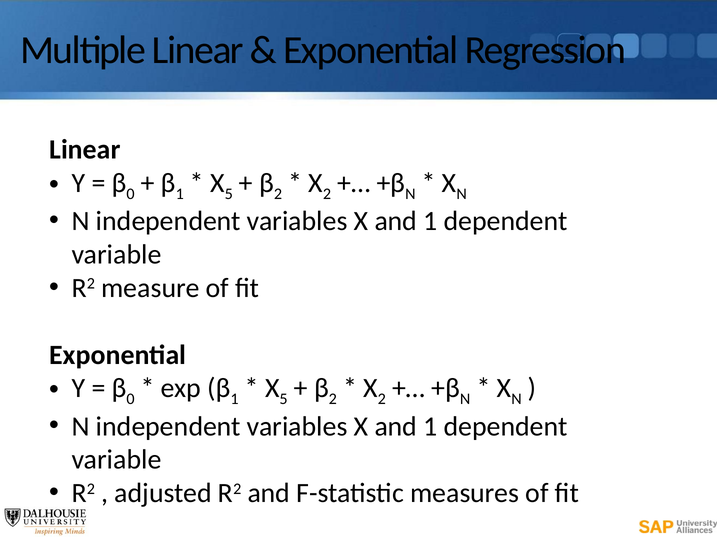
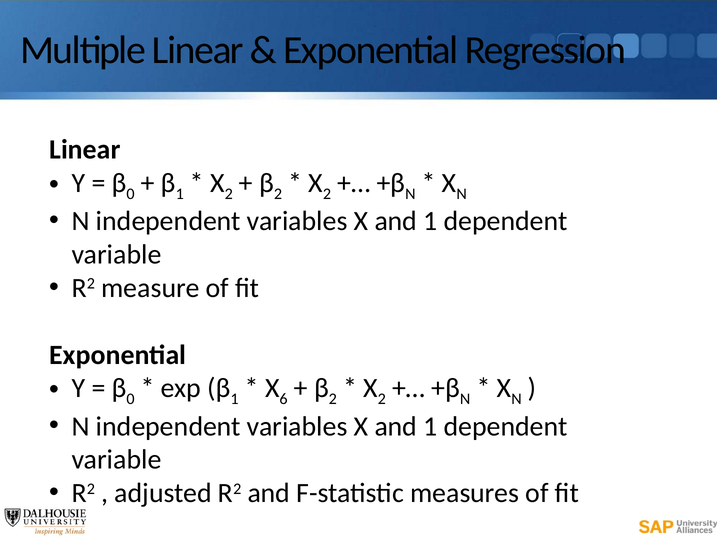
5 at (229, 194): 5 -> 2
5 at (284, 400): 5 -> 6
